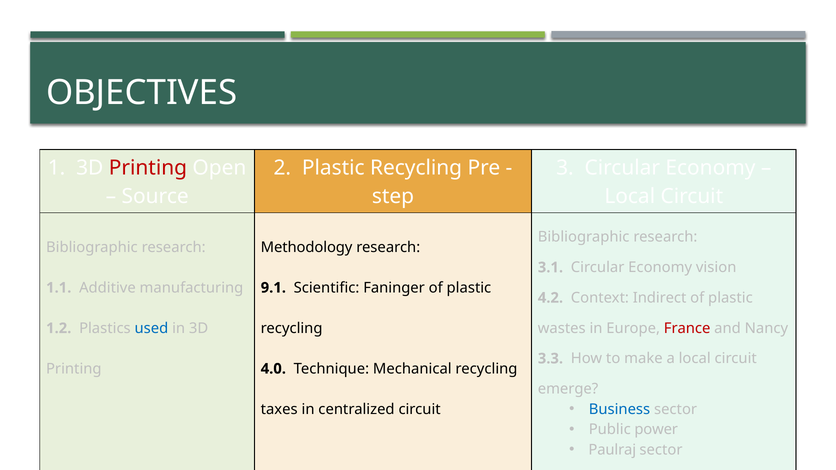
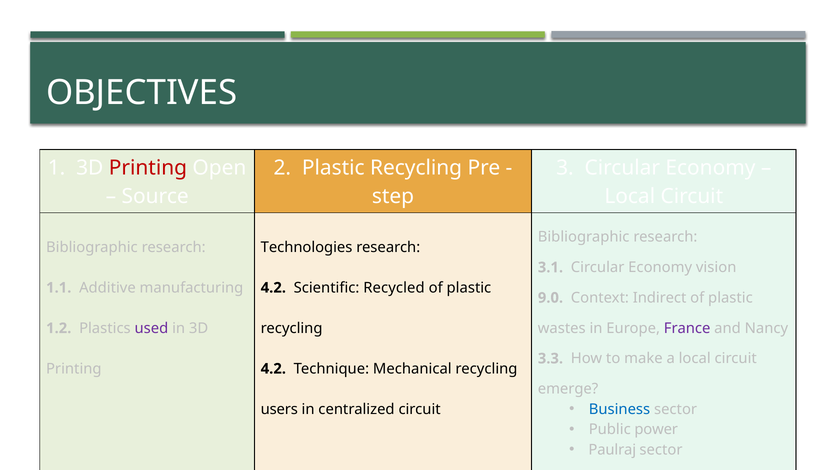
Methodology: Methodology -> Technologies
9.1 at (273, 288): 9.1 -> 4.2
Faninger: Faninger -> Recycled
4.2: 4.2 -> 9.0
France colour: red -> purple
used colour: blue -> purple
4.0 at (273, 369): 4.0 -> 4.2
taxes: taxes -> users
